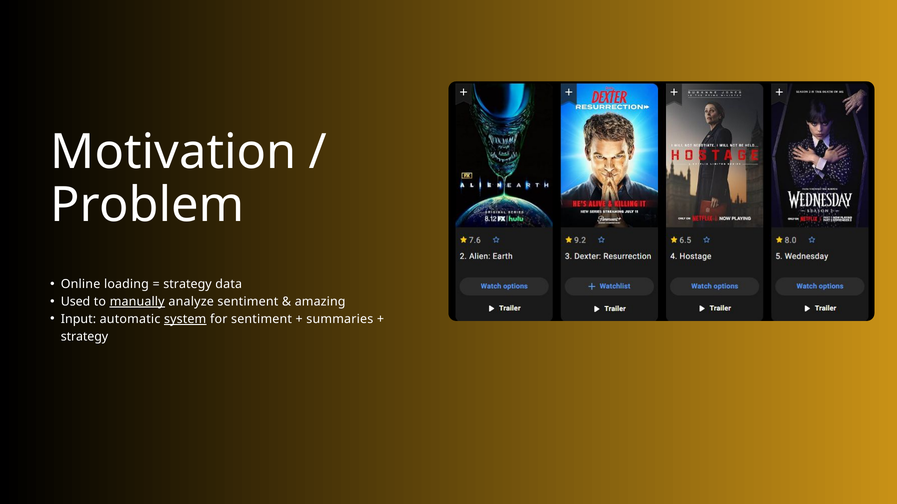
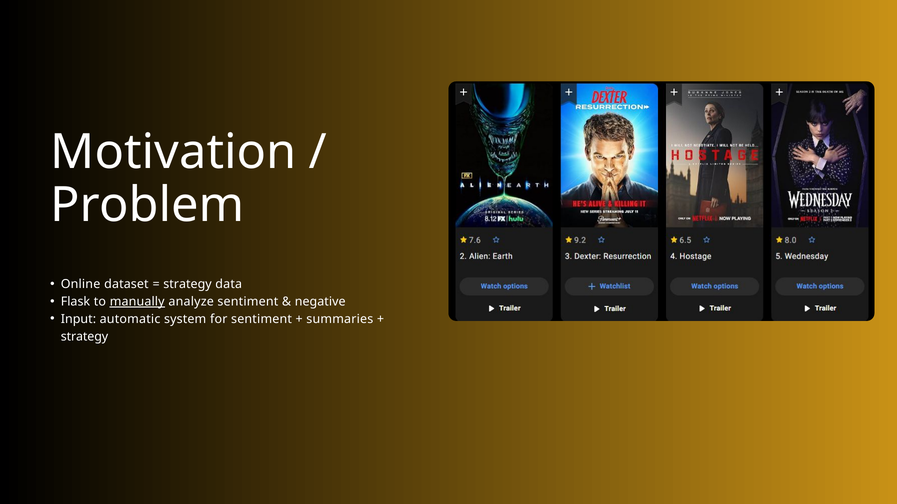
loading: loading -> dataset
Used: Used -> Flask
amazing: amazing -> negative
system underline: present -> none
